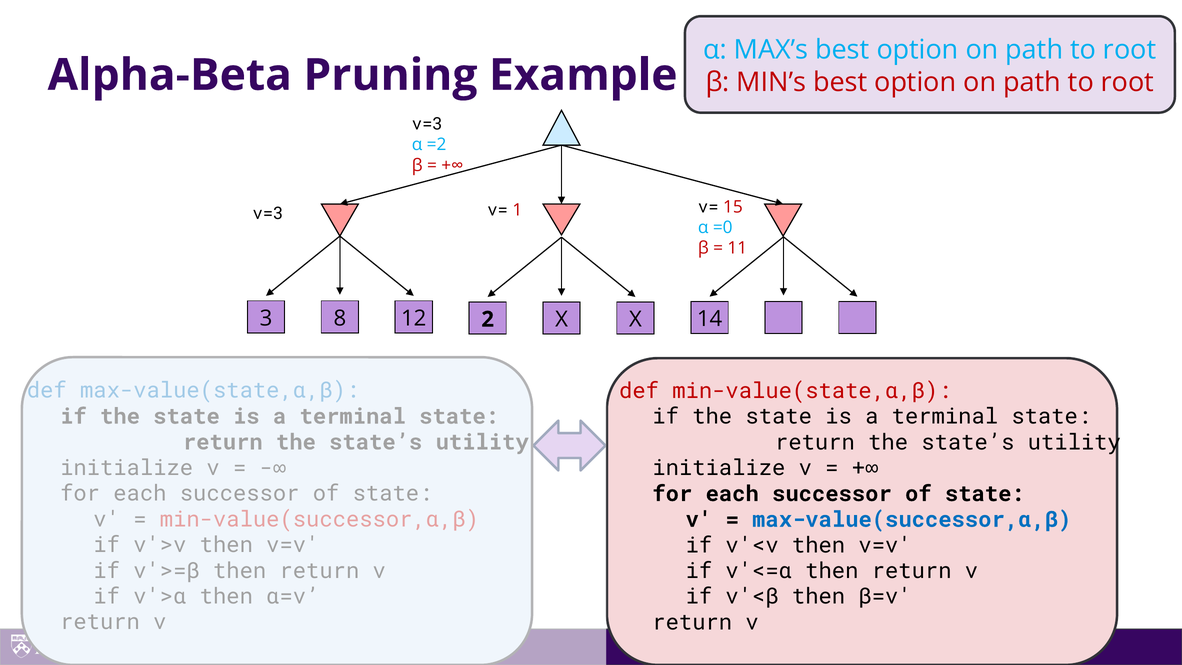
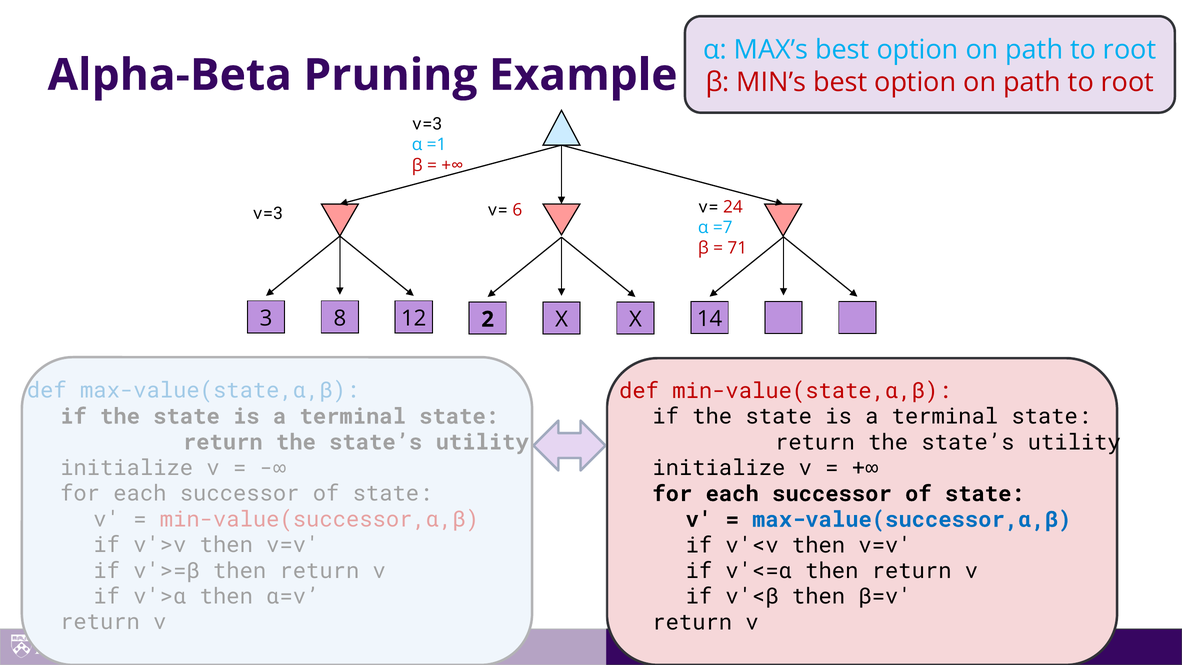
=2: =2 -> =1
15: 15 -> 24
1: 1 -> 6
=0: =0 -> =7
11: 11 -> 71
